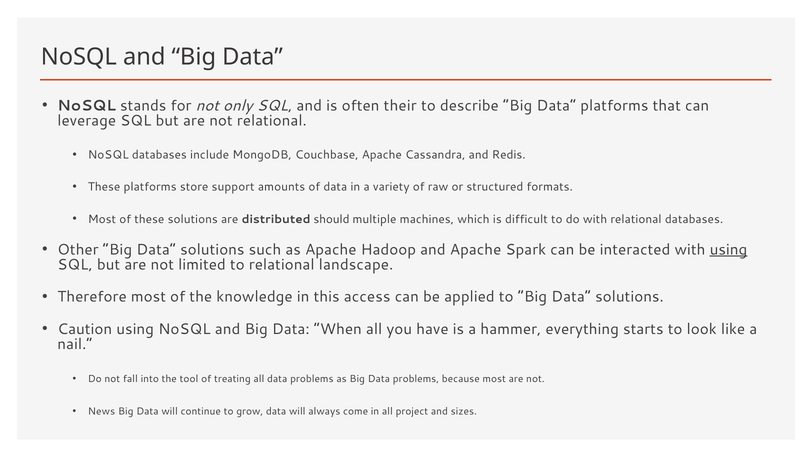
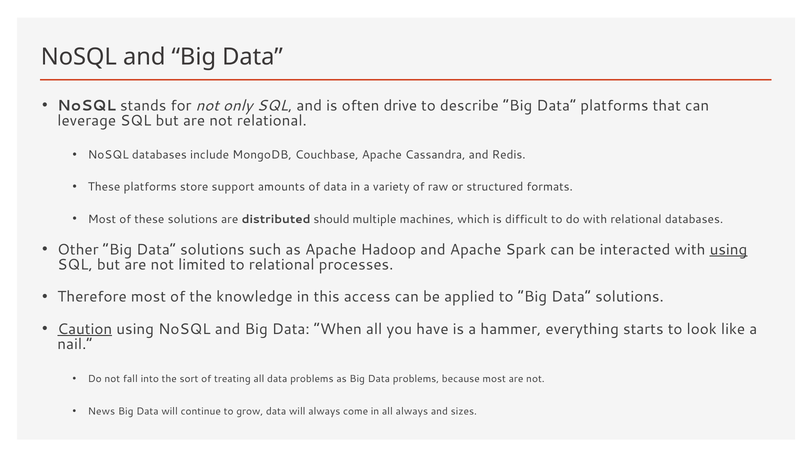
their: their -> drive
landscape: landscape -> processes
Caution underline: none -> present
tool: tool -> sort
all project: project -> always
